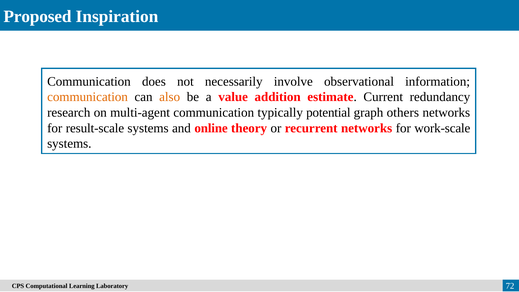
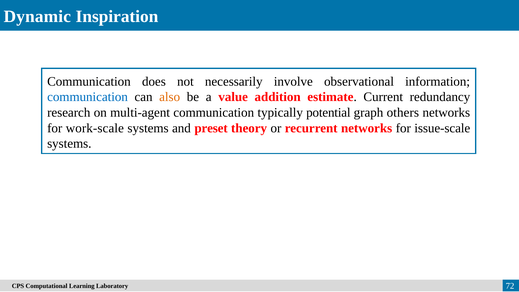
Proposed: Proposed -> Dynamic
communication at (88, 97) colour: orange -> blue
result-scale: result-scale -> work-scale
online: online -> preset
work-scale: work-scale -> issue-scale
